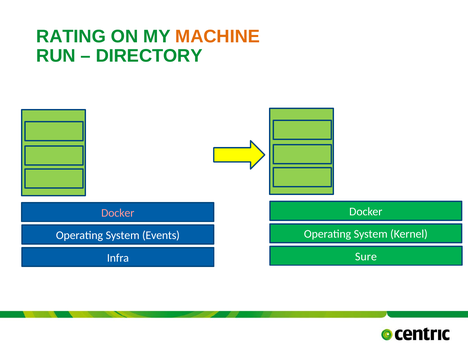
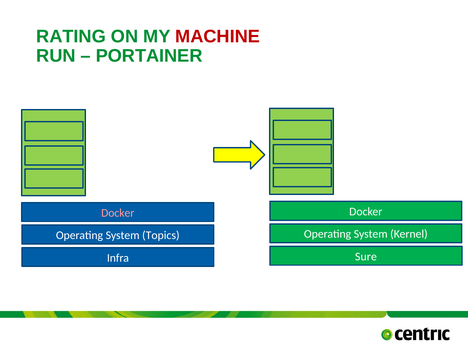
MACHINE colour: orange -> red
DIRECTORY: DIRECTORY -> PORTAINER
Events: Events -> Topics
